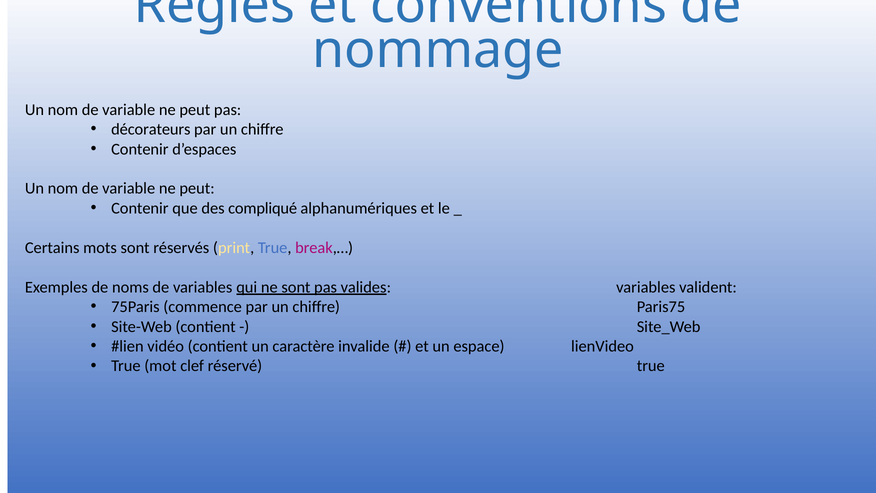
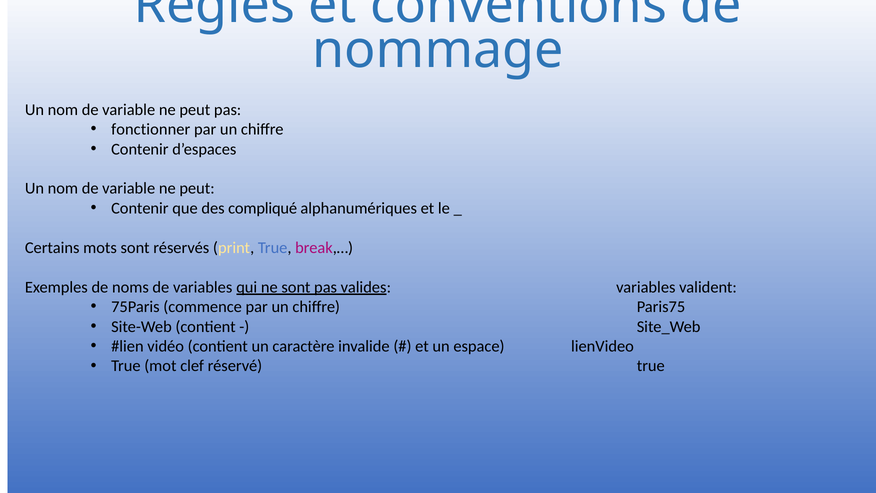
décorateurs: décorateurs -> fonctionner
